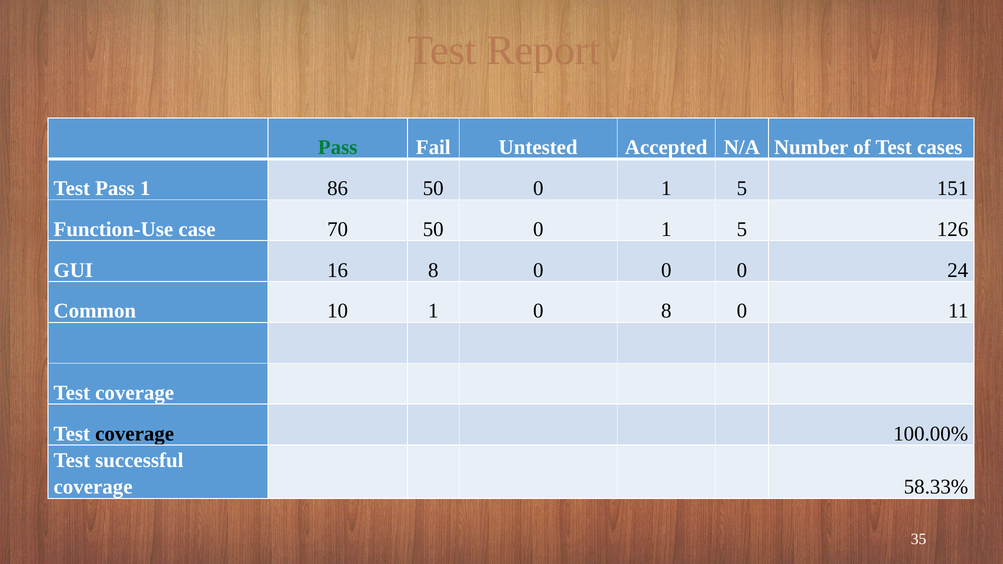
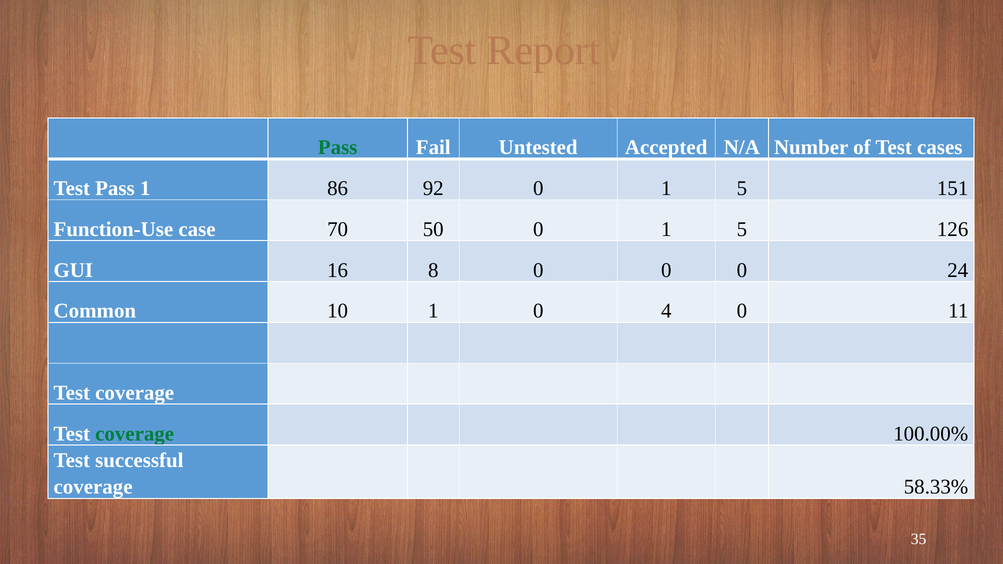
86 50: 50 -> 92
0 8: 8 -> 4
coverage at (135, 434) colour: black -> green
